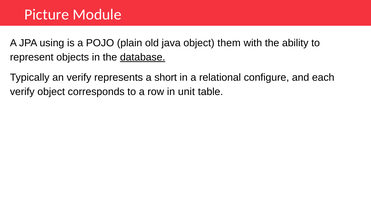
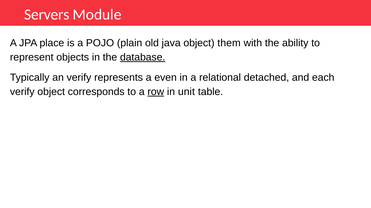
Picture: Picture -> Servers
using: using -> place
short: short -> even
configure: configure -> detached
row underline: none -> present
